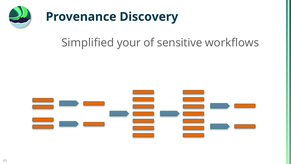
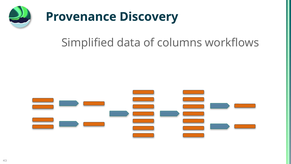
your: your -> data
sensitive: sensitive -> columns
